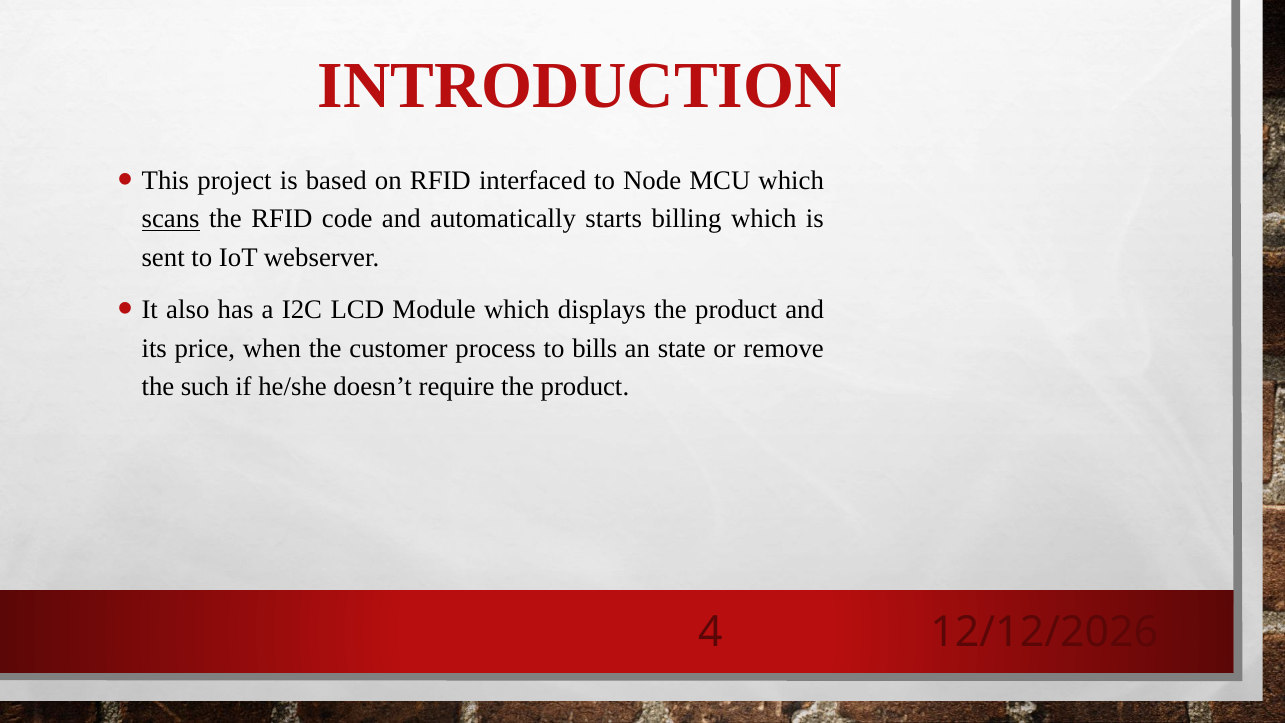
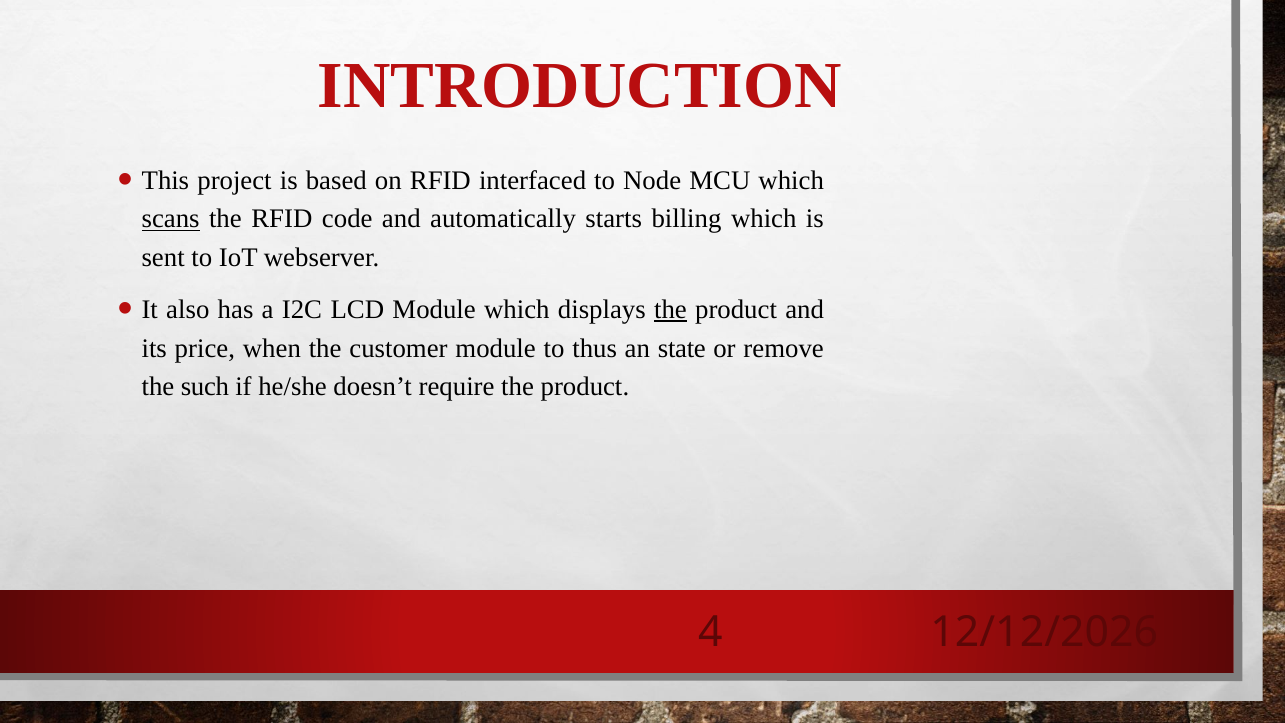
the at (670, 310) underline: none -> present
customer process: process -> module
bills: bills -> thus
